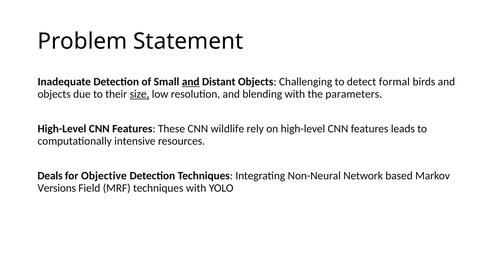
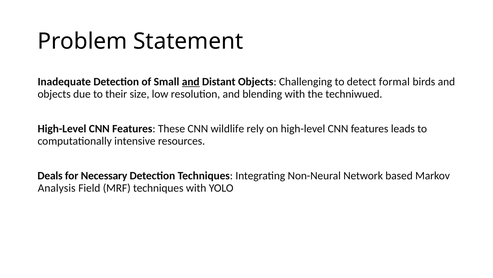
size underline: present -> none
parameters: parameters -> techniwued
Objective: Objective -> Necessary
Versions: Versions -> Analysis
